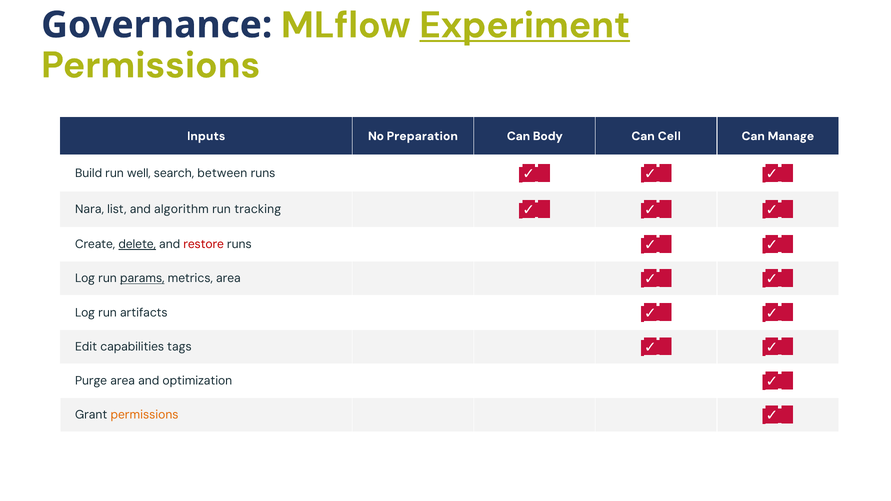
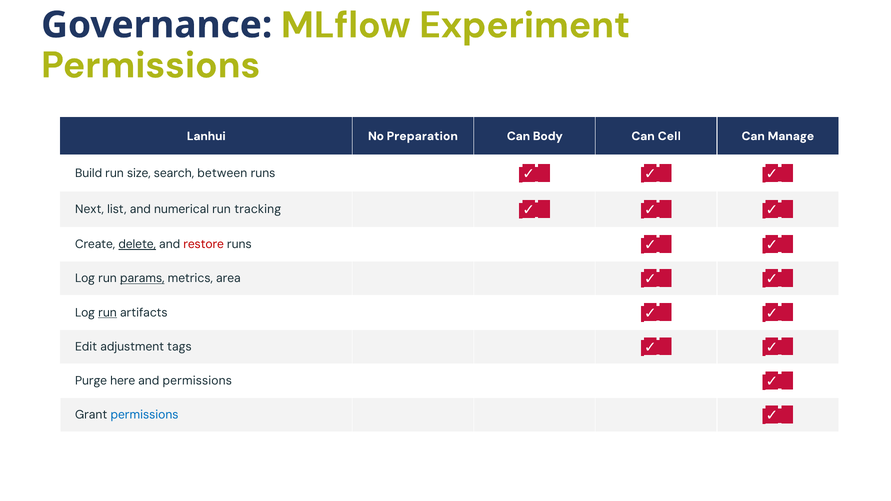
Experiment underline: present -> none
Inputs: Inputs -> Lanhui
well: well -> size
Nara: Nara -> Next
algorithm: algorithm -> numerical
run at (108, 313) underline: none -> present
capabilities: capabilities -> adjustment
Purge area: area -> here
and optimization: optimization -> permissions
permissions at (145, 415) colour: orange -> blue
